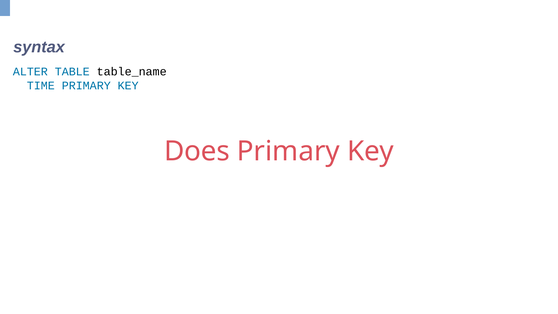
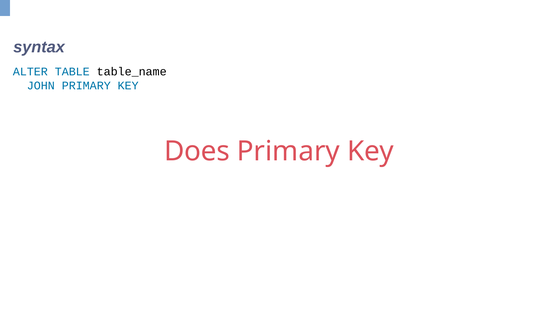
TIME: TIME -> JOHN
